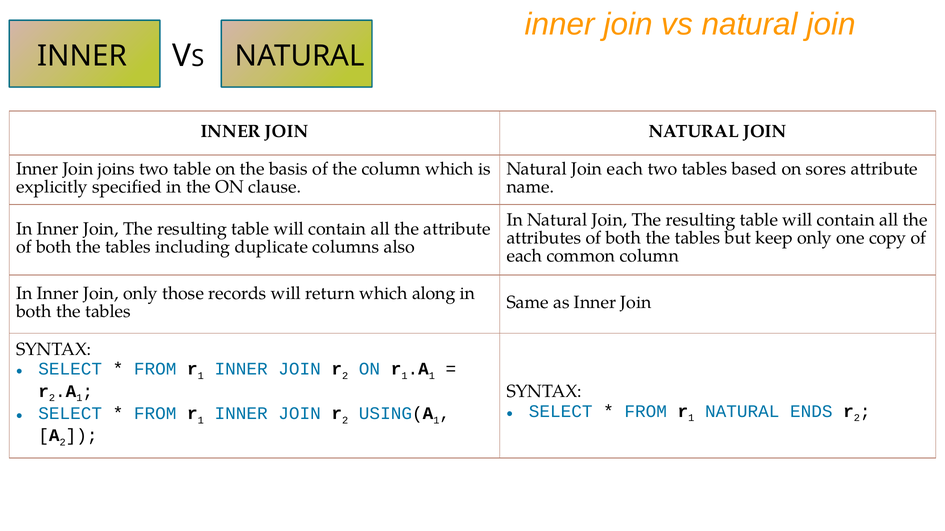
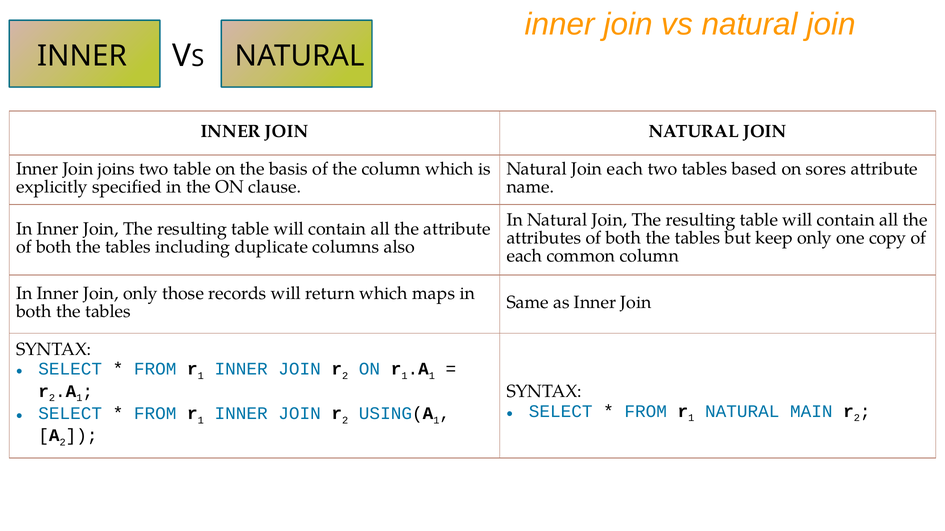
along: along -> maps
ENDS: ENDS -> MAIN
